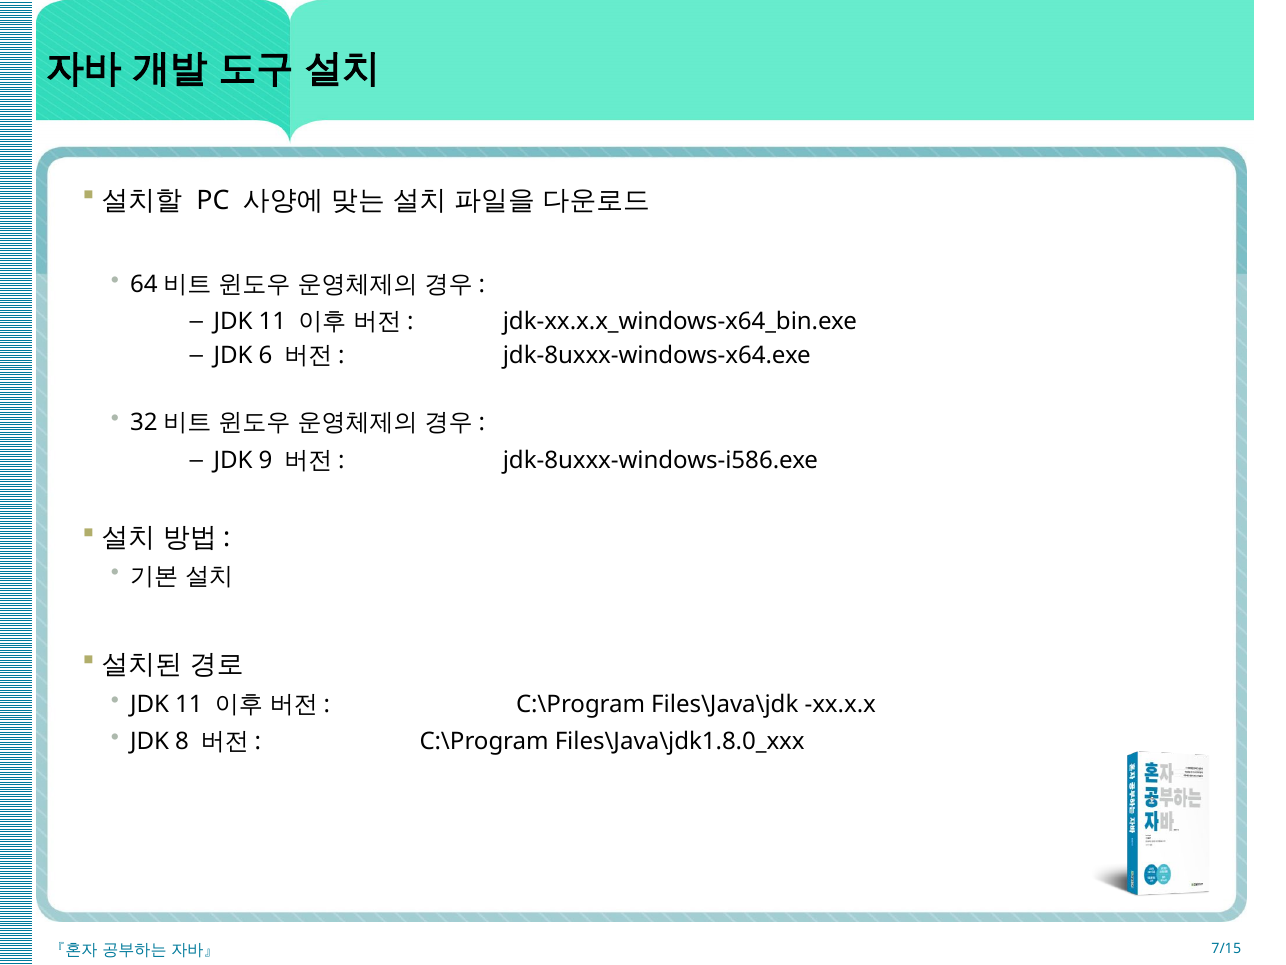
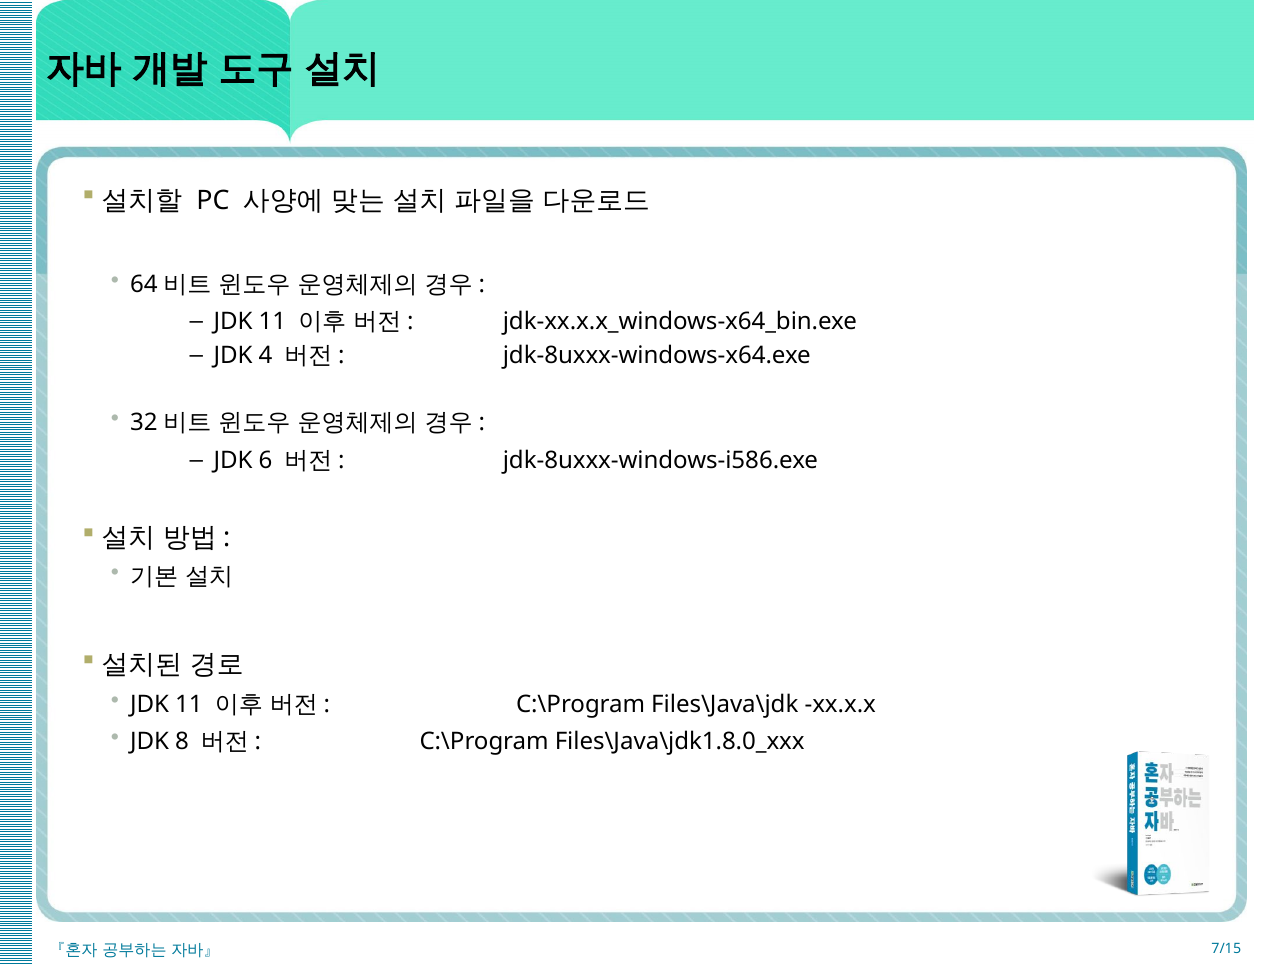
6: 6 -> 4
9: 9 -> 6
